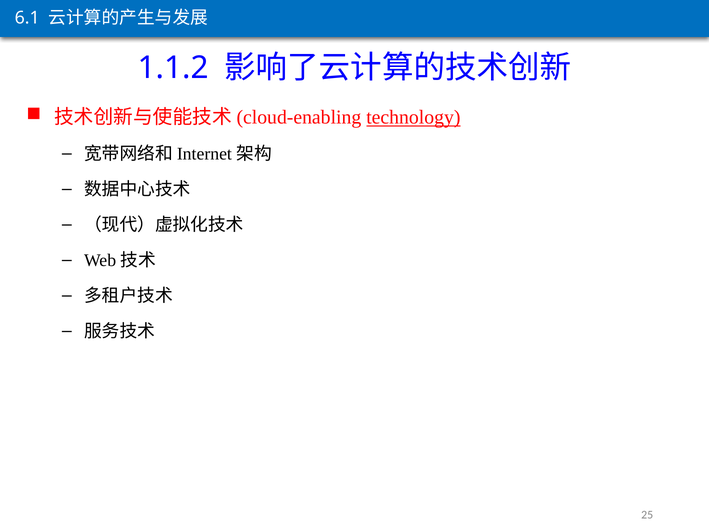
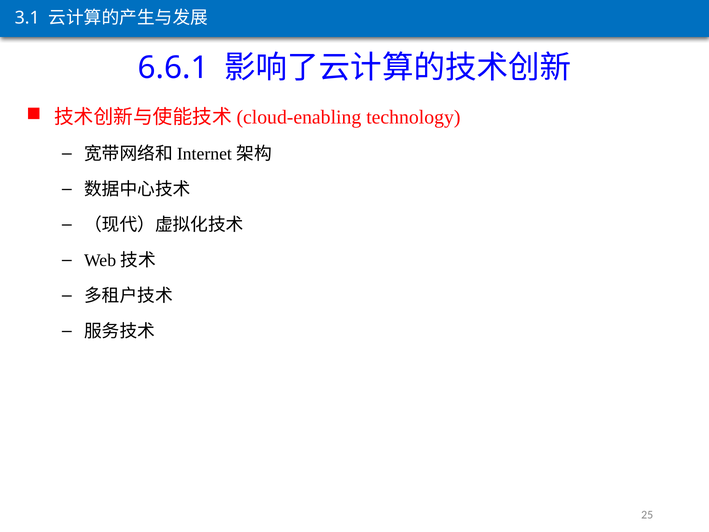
6.1: 6.1 -> 3.1
1.1.2: 1.1.2 -> 6.6.1
technology underline: present -> none
